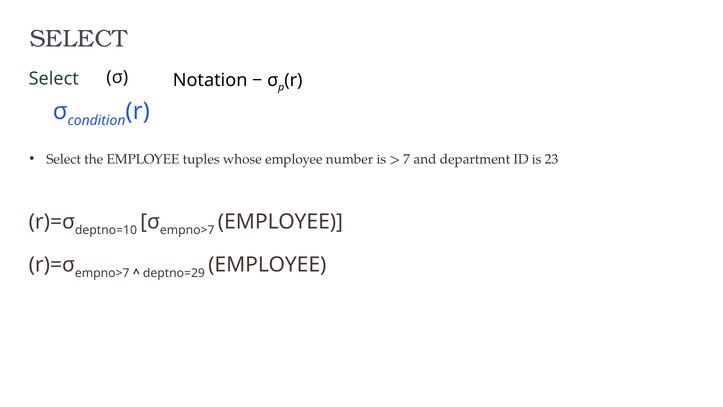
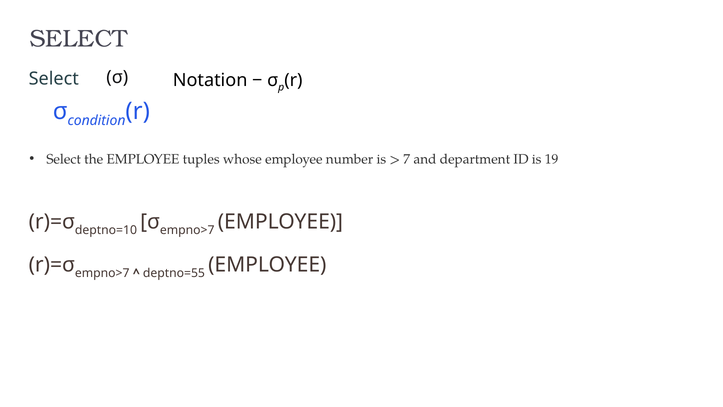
23: 23 -> 19
deptno=29: deptno=29 -> deptno=55
